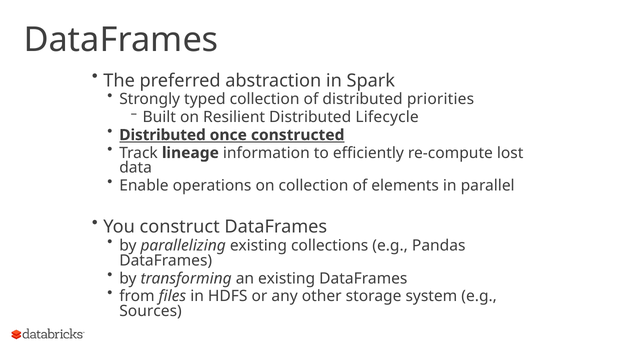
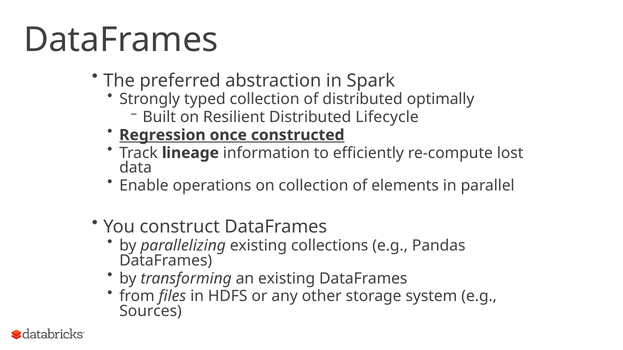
priorities: priorities -> optimally
Distributed at (163, 135): Distributed -> Regression
